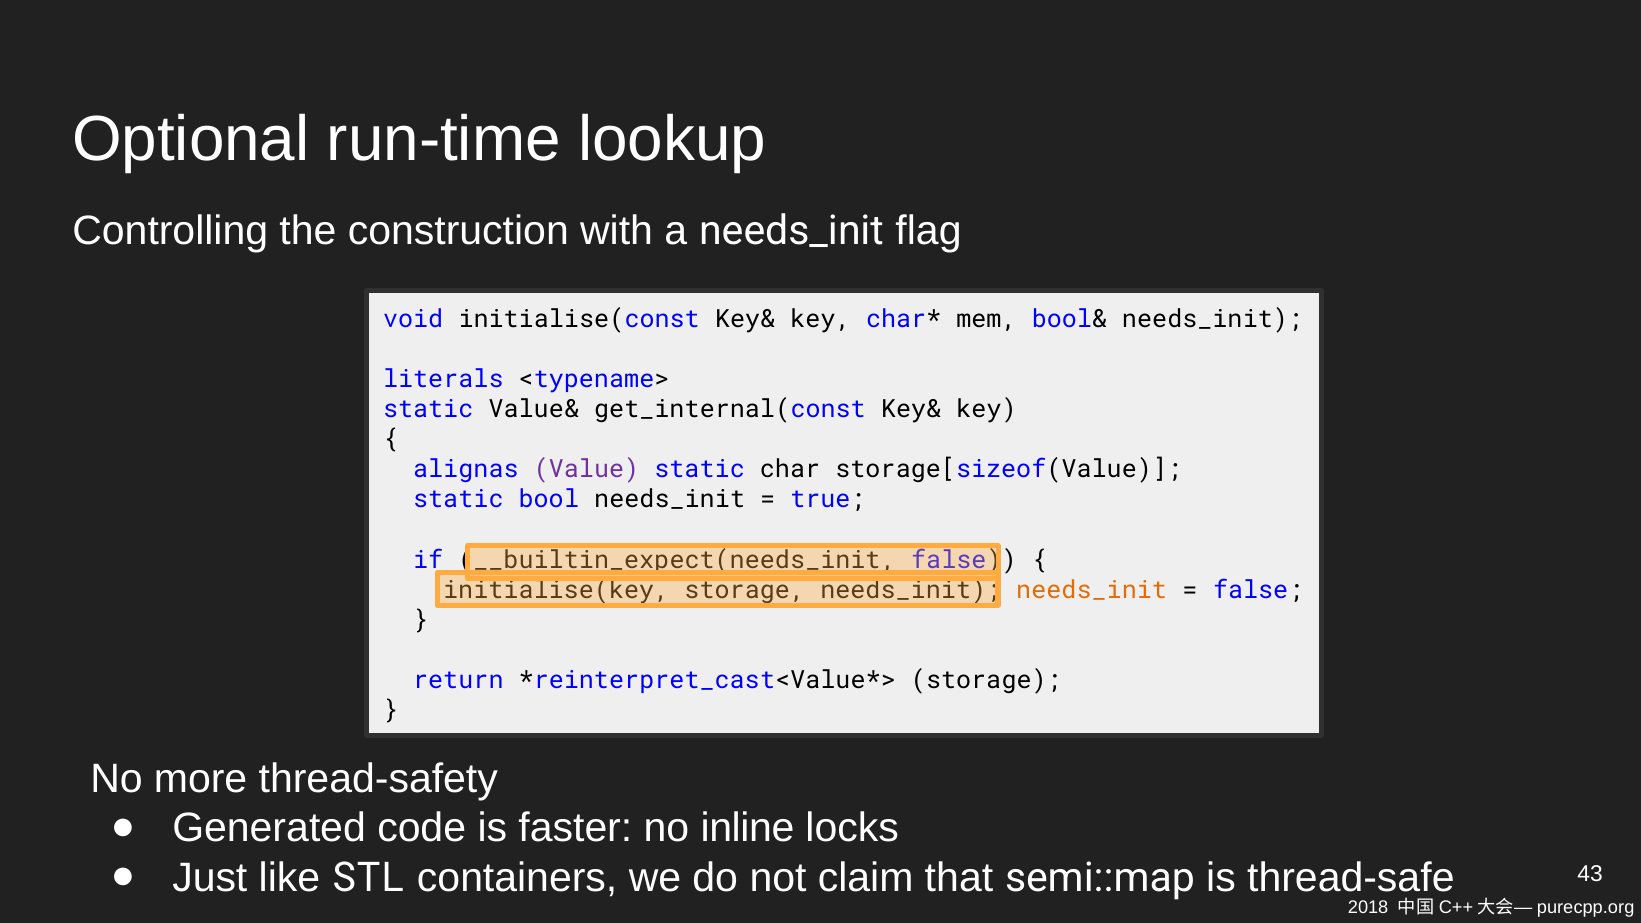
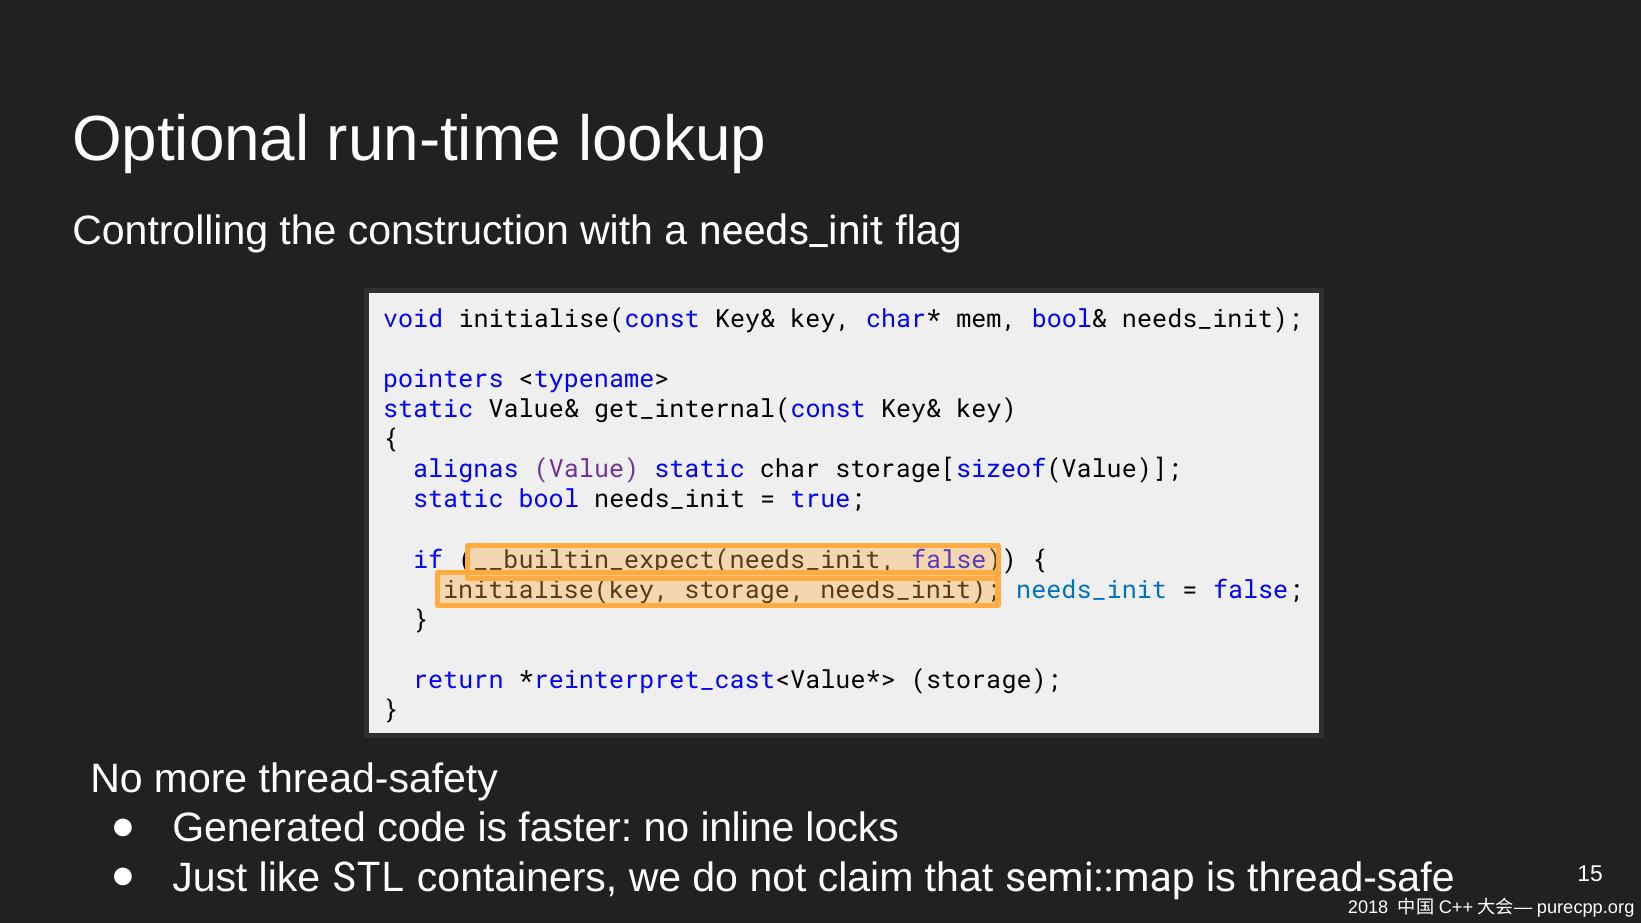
literals: literals -> pointers
needs_init at (1092, 590) colour: orange -> blue
43: 43 -> 15
